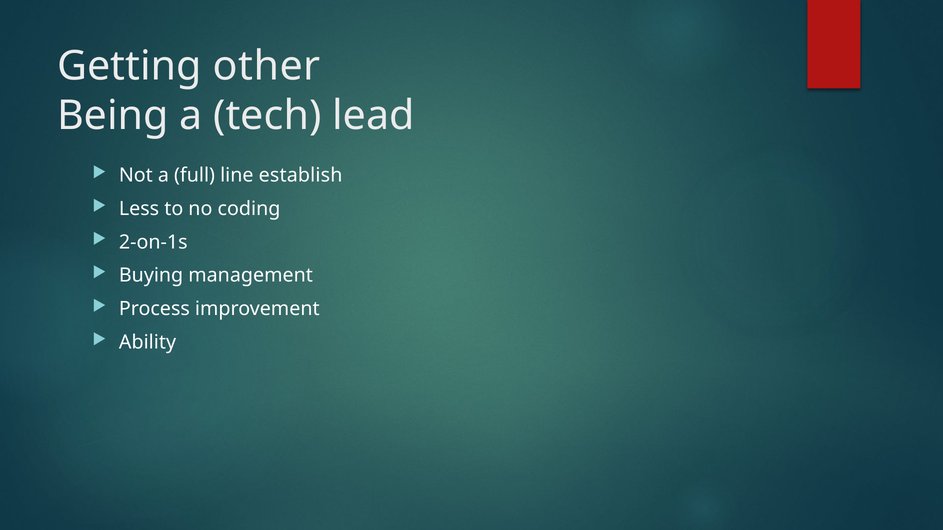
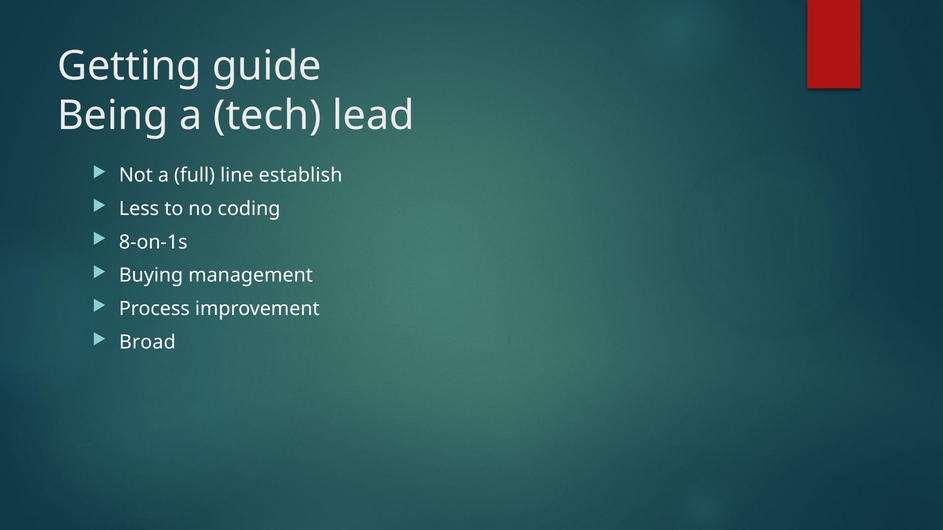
other: other -> guide
2-on-1s: 2-on-1s -> 8-on-1s
Ability: Ability -> Broad
